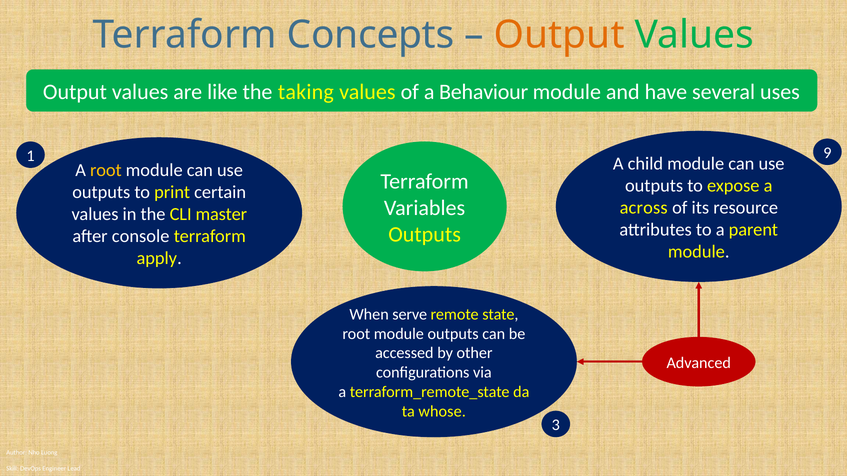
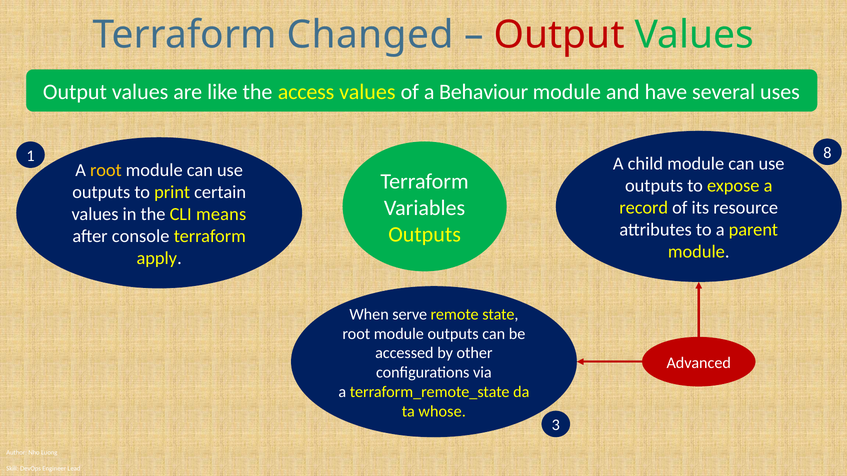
Concepts: Concepts -> Changed
Output at (559, 35) colour: orange -> red
taking: taking -> access
9: 9 -> 8
across: across -> record
master: master -> means
